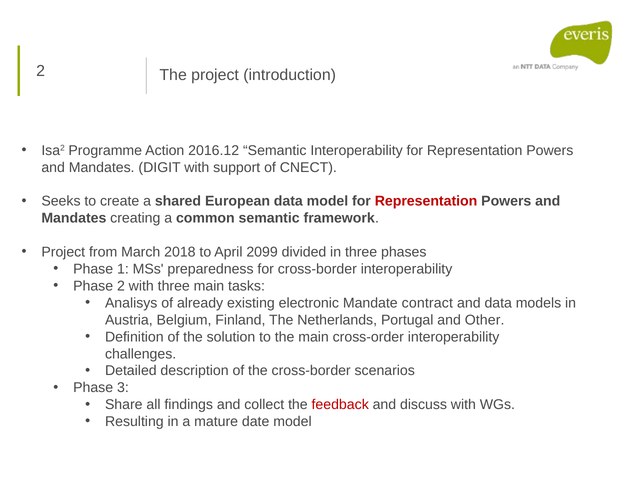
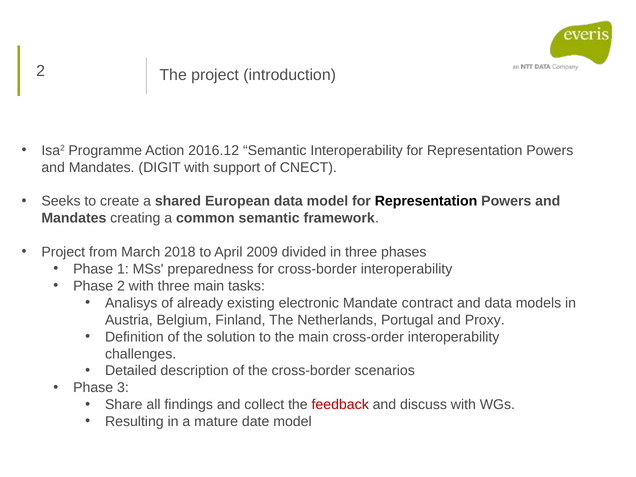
Representation at (426, 201) colour: red -> black
2099: 2099 -> 2009
Other: Other -> Proxy
